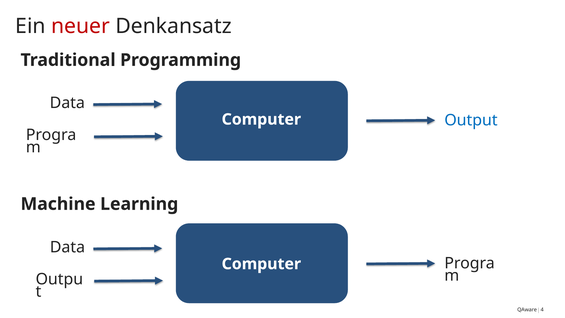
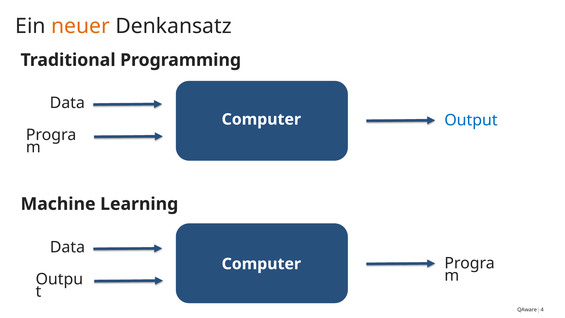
neuer colour: red -> orange
